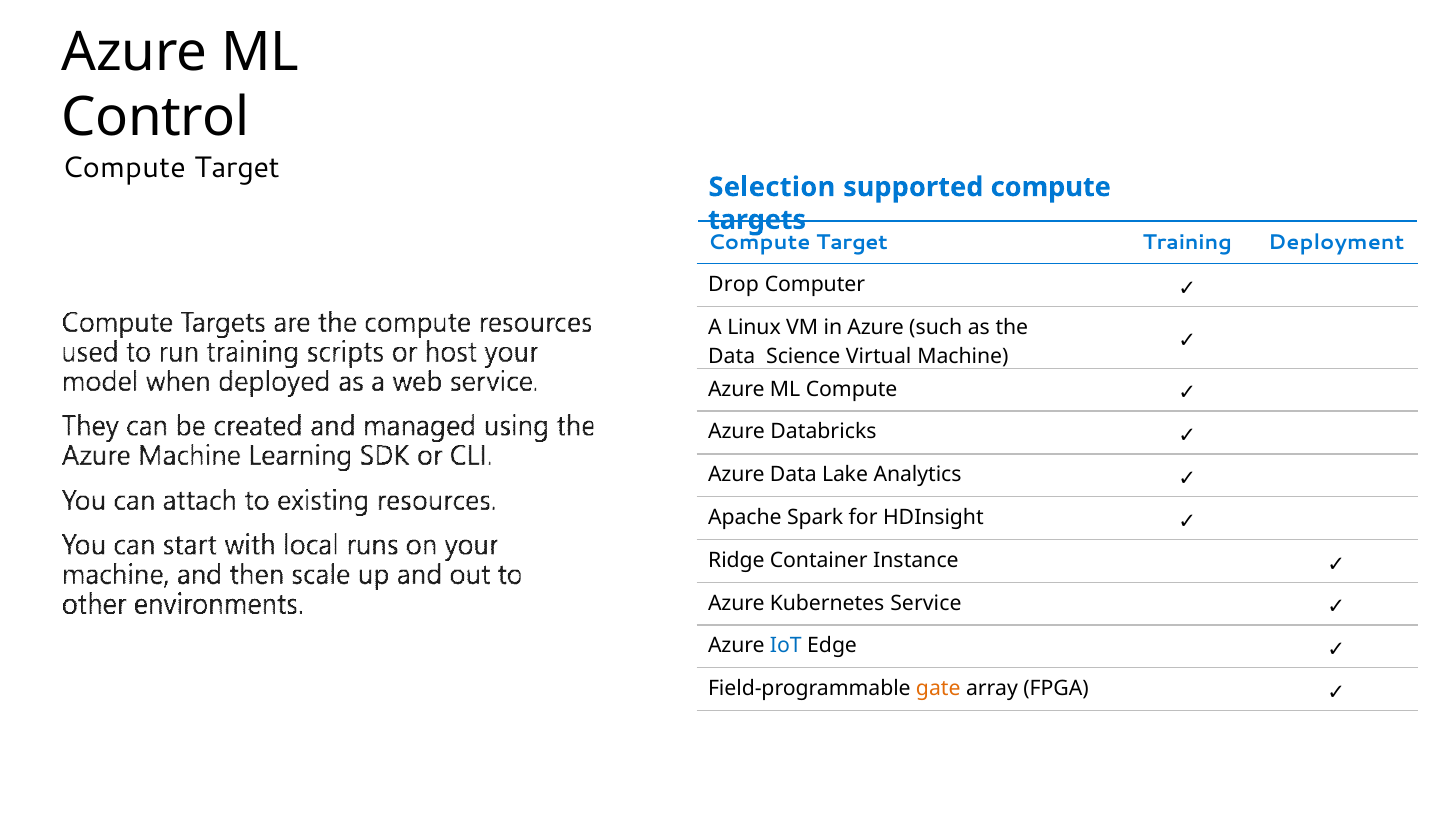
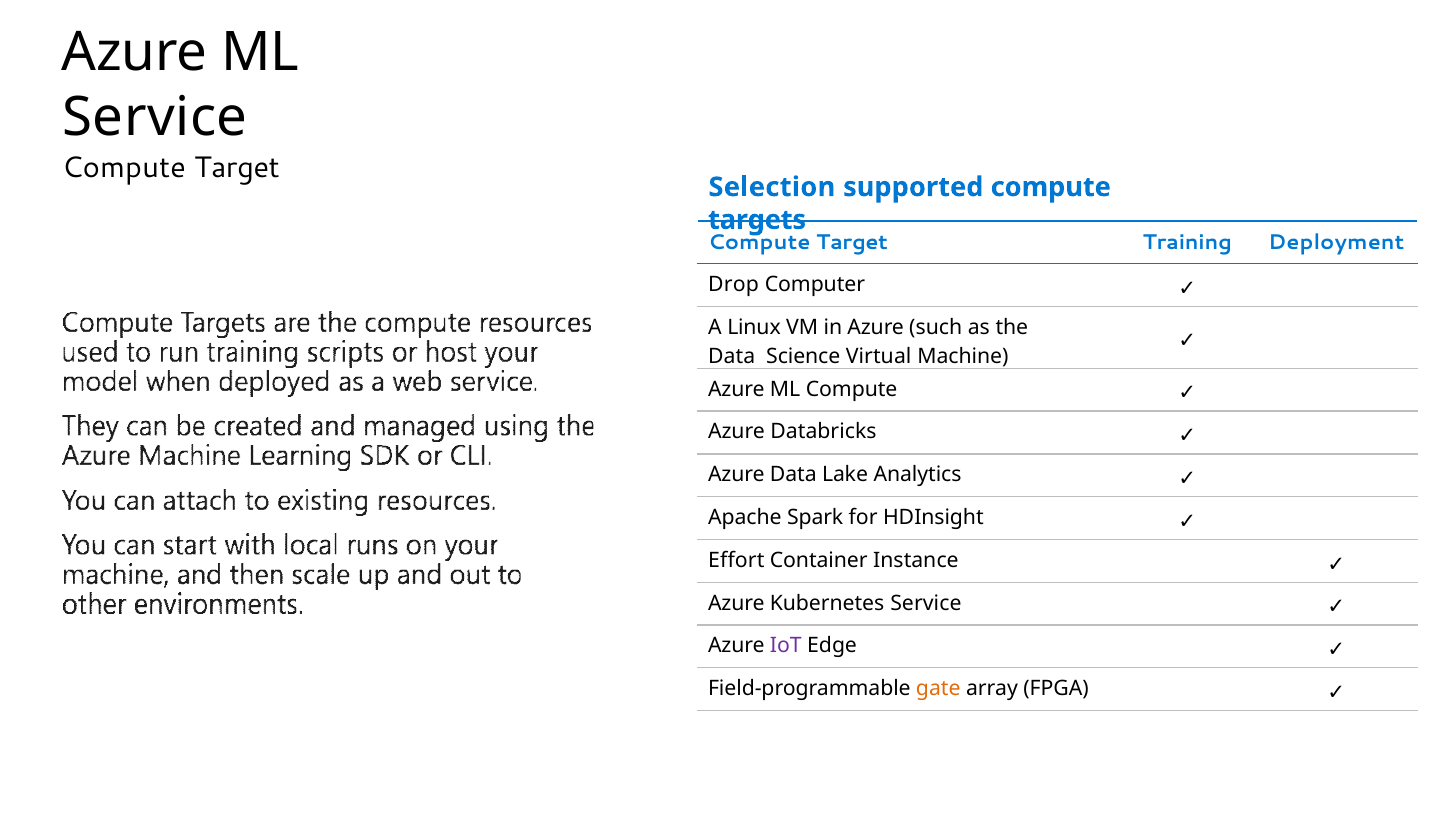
Control at (155, 118): Control -> Service
Ridge: Ridge -> Effort
IoT colour: blue -> purple
